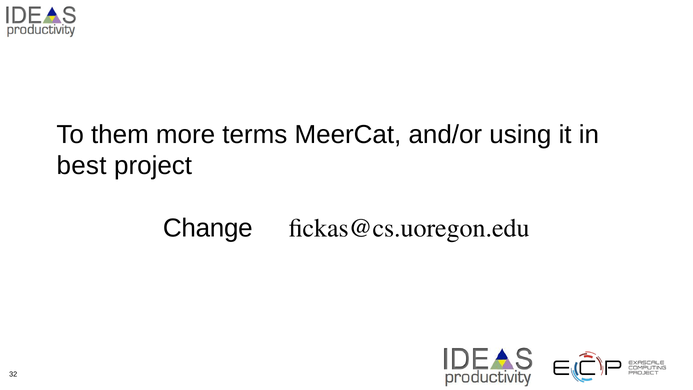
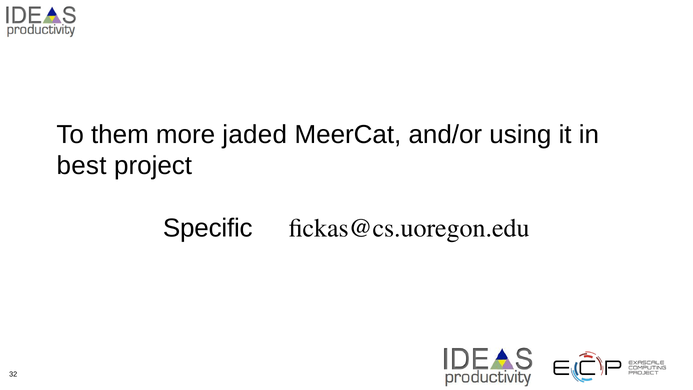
terms: terms -> jaded
Change: Change -> Specific
